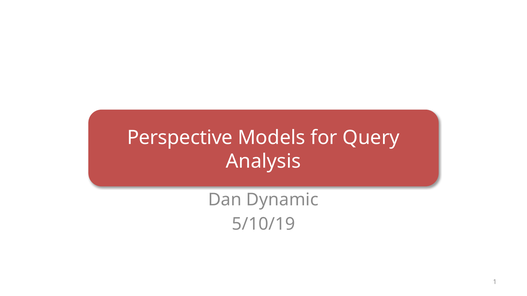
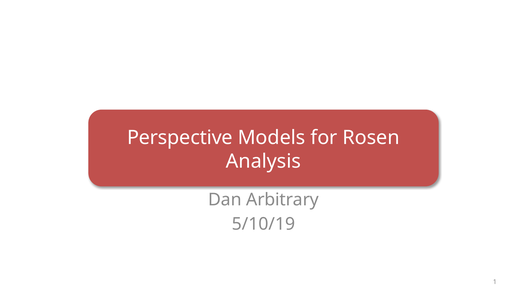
Query: Query -> Rosen
Dynamic: Dynamic -> Arbitrary
